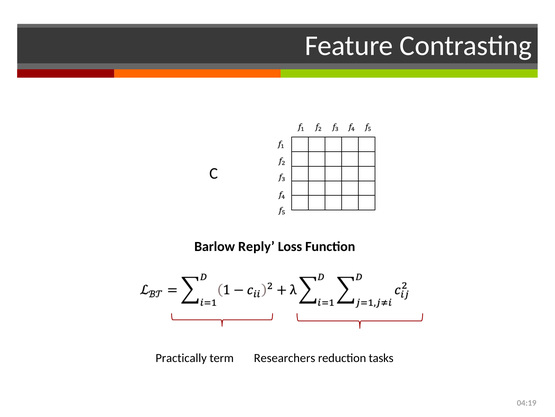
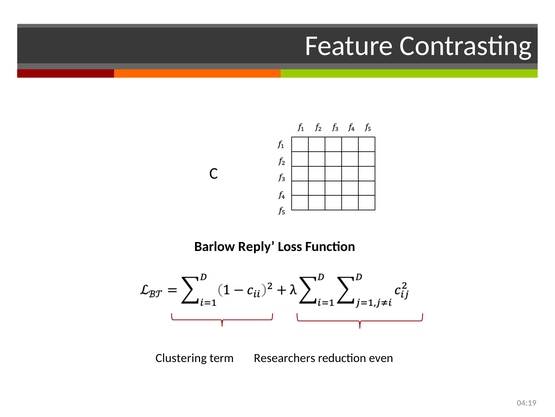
Practically: Practically -> Clustering
tasks: tasks -> even
